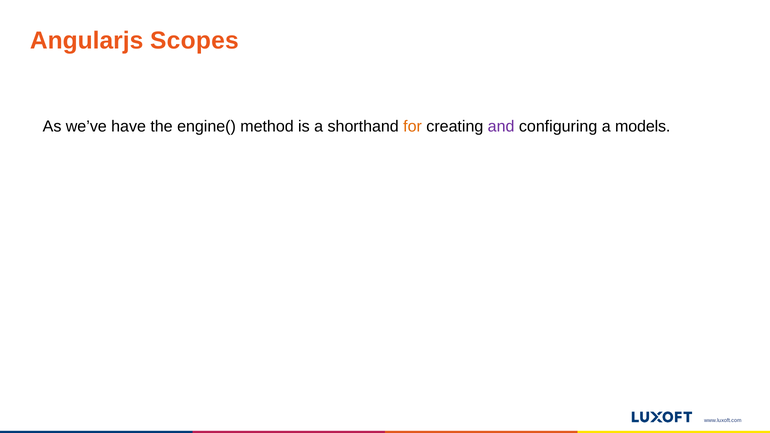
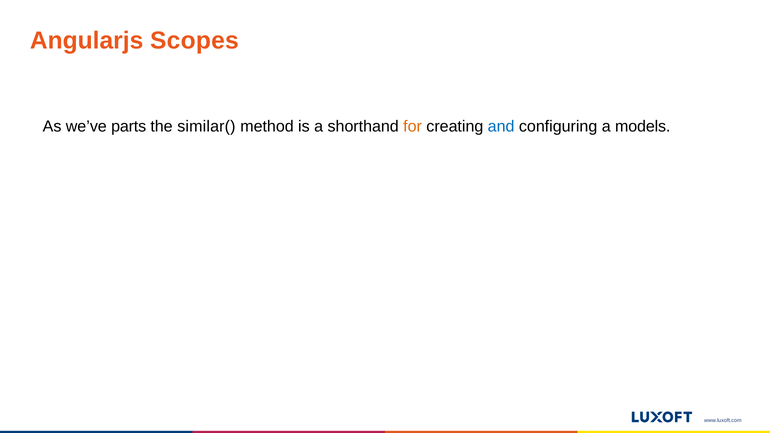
have: have -> parts
engine(: engine( -> similar(
and colour: purple -> blue
